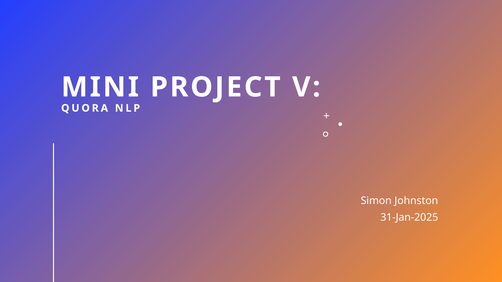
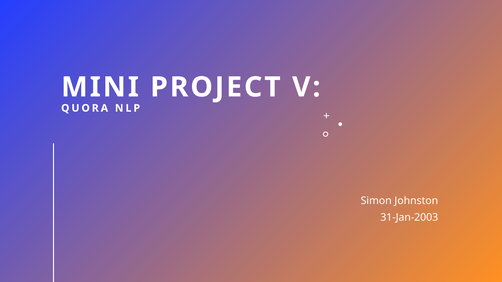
31-Jan-2025: 31-Jan-2025 -> 31-Jan-2003
